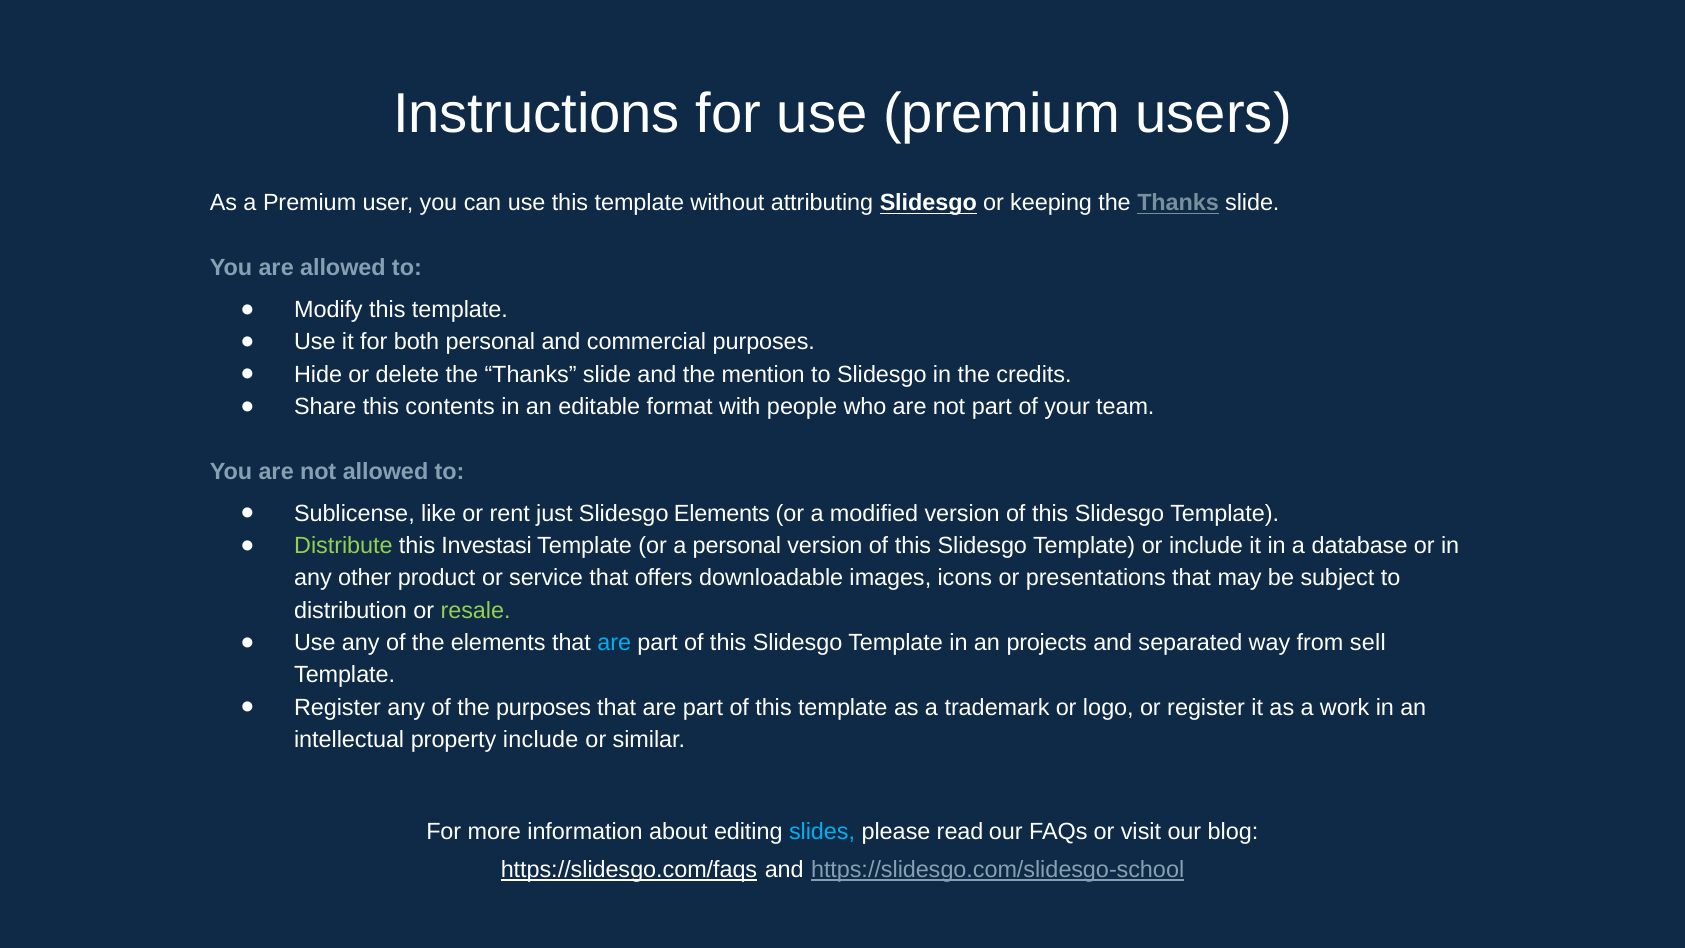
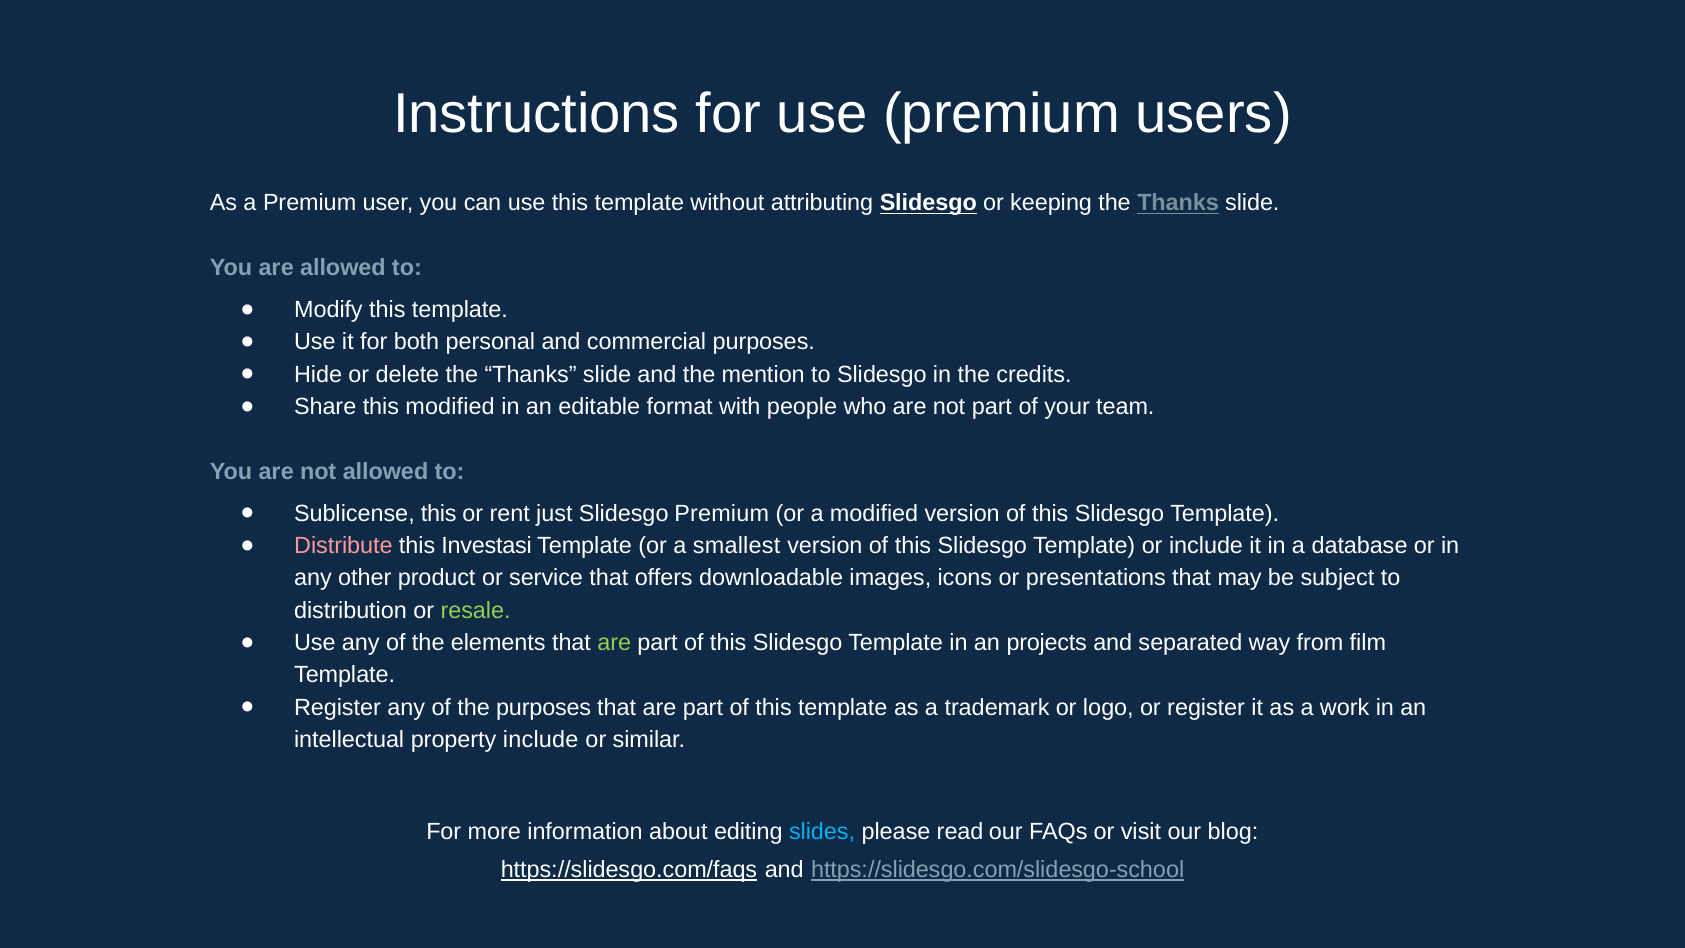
this contents: contents -> modified
Sublicense like: like -> this
Slidesgo Elements: Elements -> Premium
Distribute colour: light green -> pink
a personal: personal -> smallest
are at (614, 643) colour: light blue -> light green
sell: sell -> film
